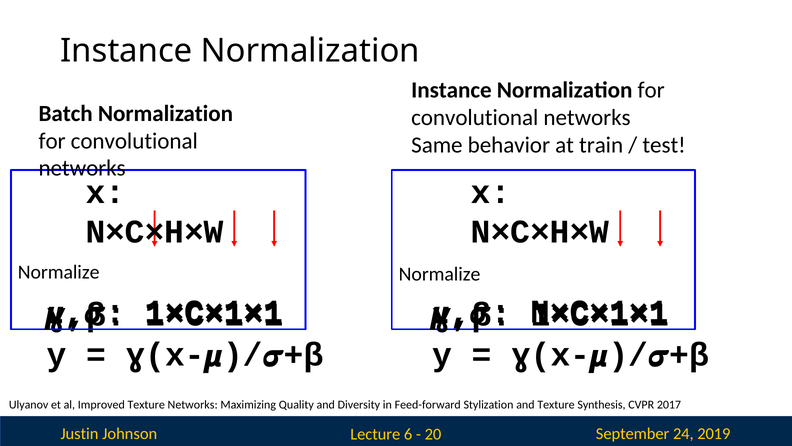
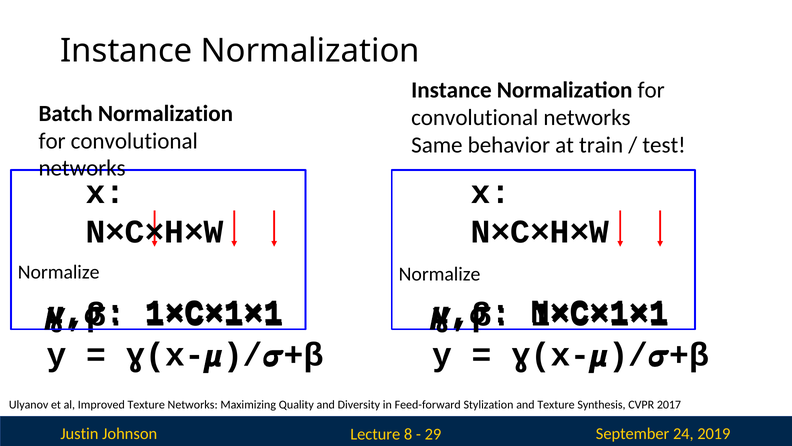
6: 6 -> 8
20: 20 -> 29
